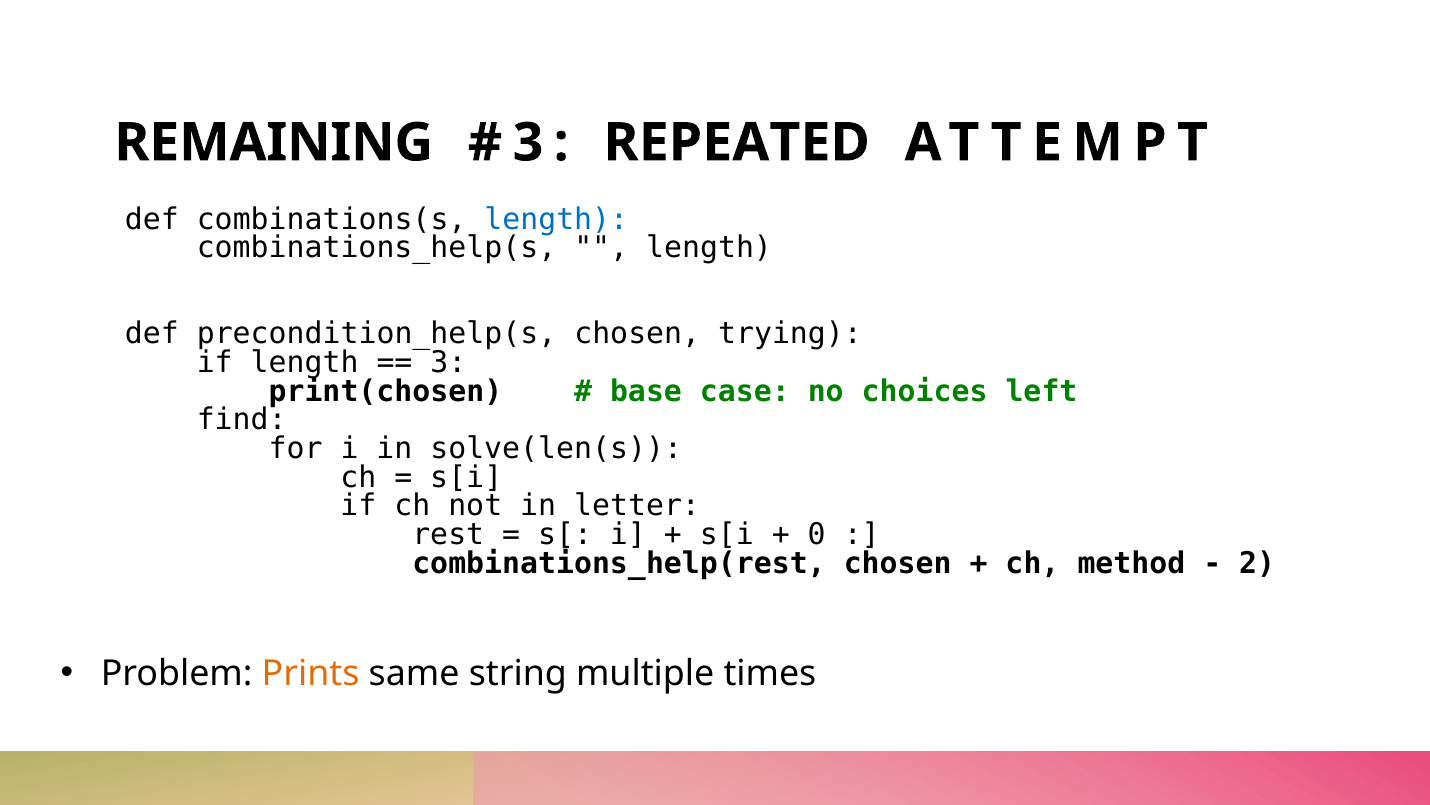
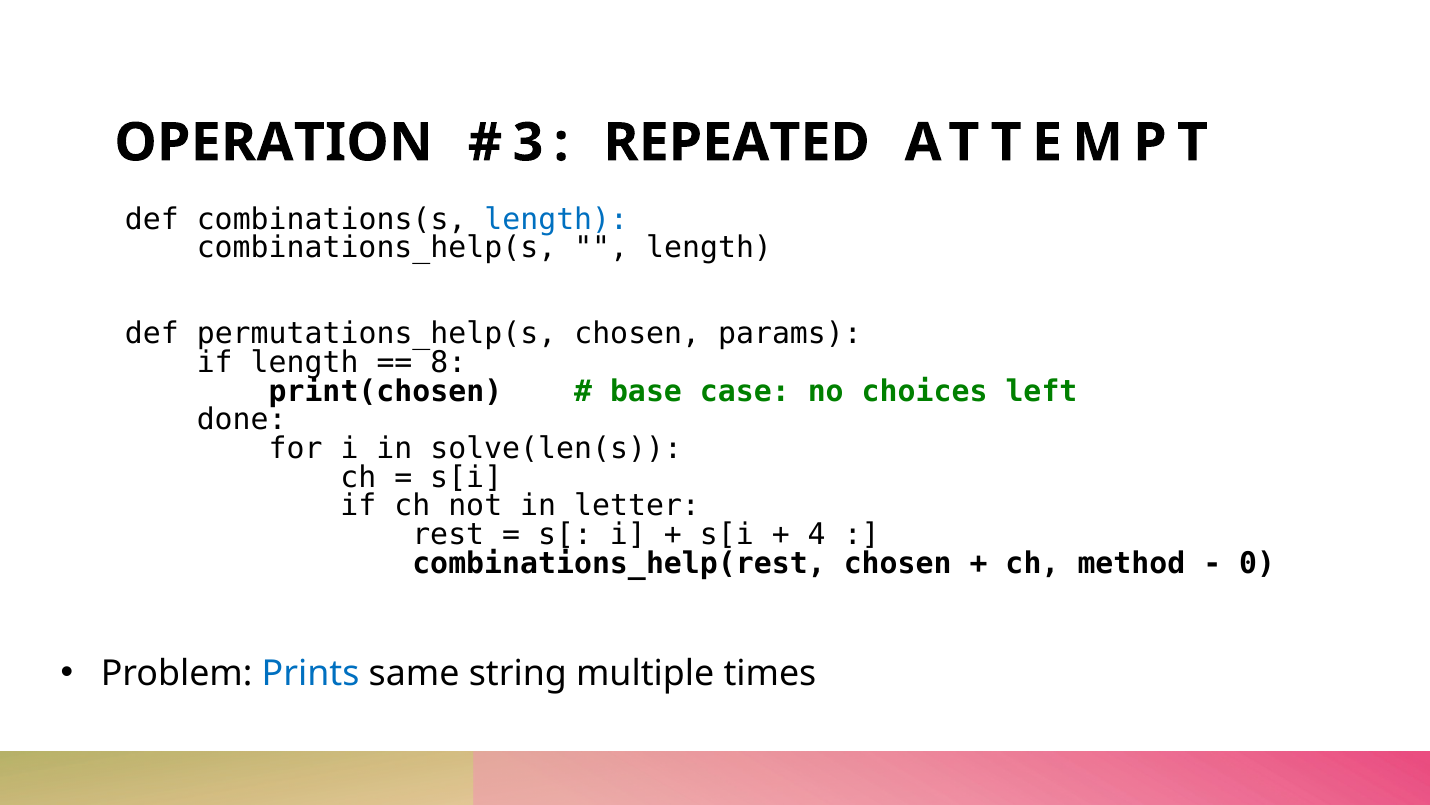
REMAINING: REMAINING -> OPERATION
precondition_help(s: precondition_help(s -> permutations_help(s
trying: trying -> params
3: 3 -> 8
find: find -> done
0: 0 -> 4
2: 2 -> 0
Prints colour: orange -> blue
